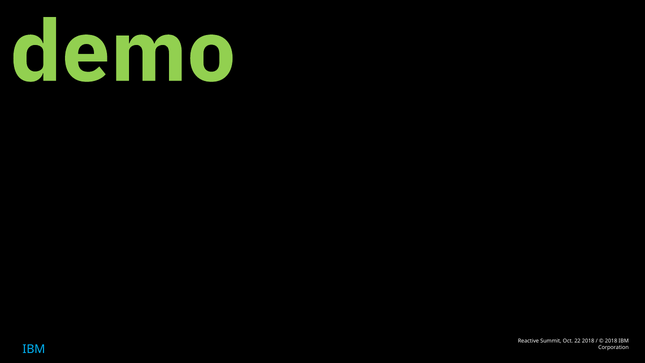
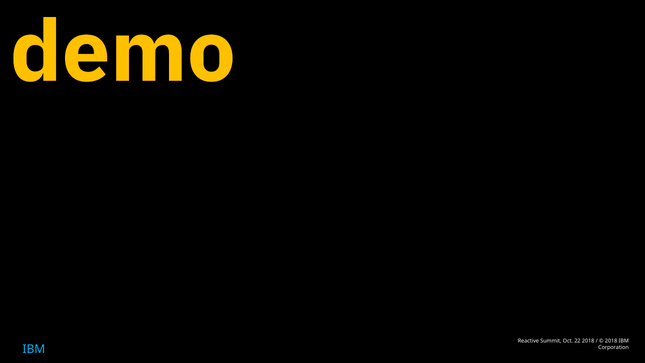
demo colour: light green -> yellow
